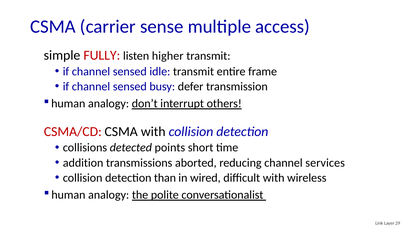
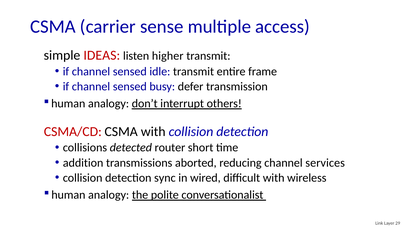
FULLY: FULLY -> IDEAS
points: points -> router
than: than -> sync
